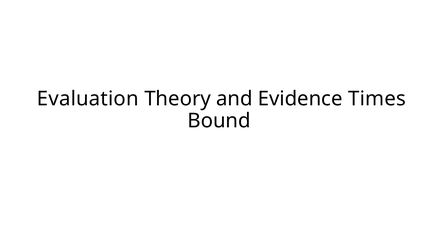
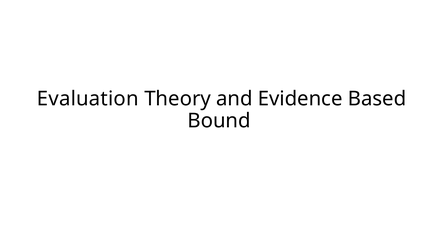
Times: Times -> Based
